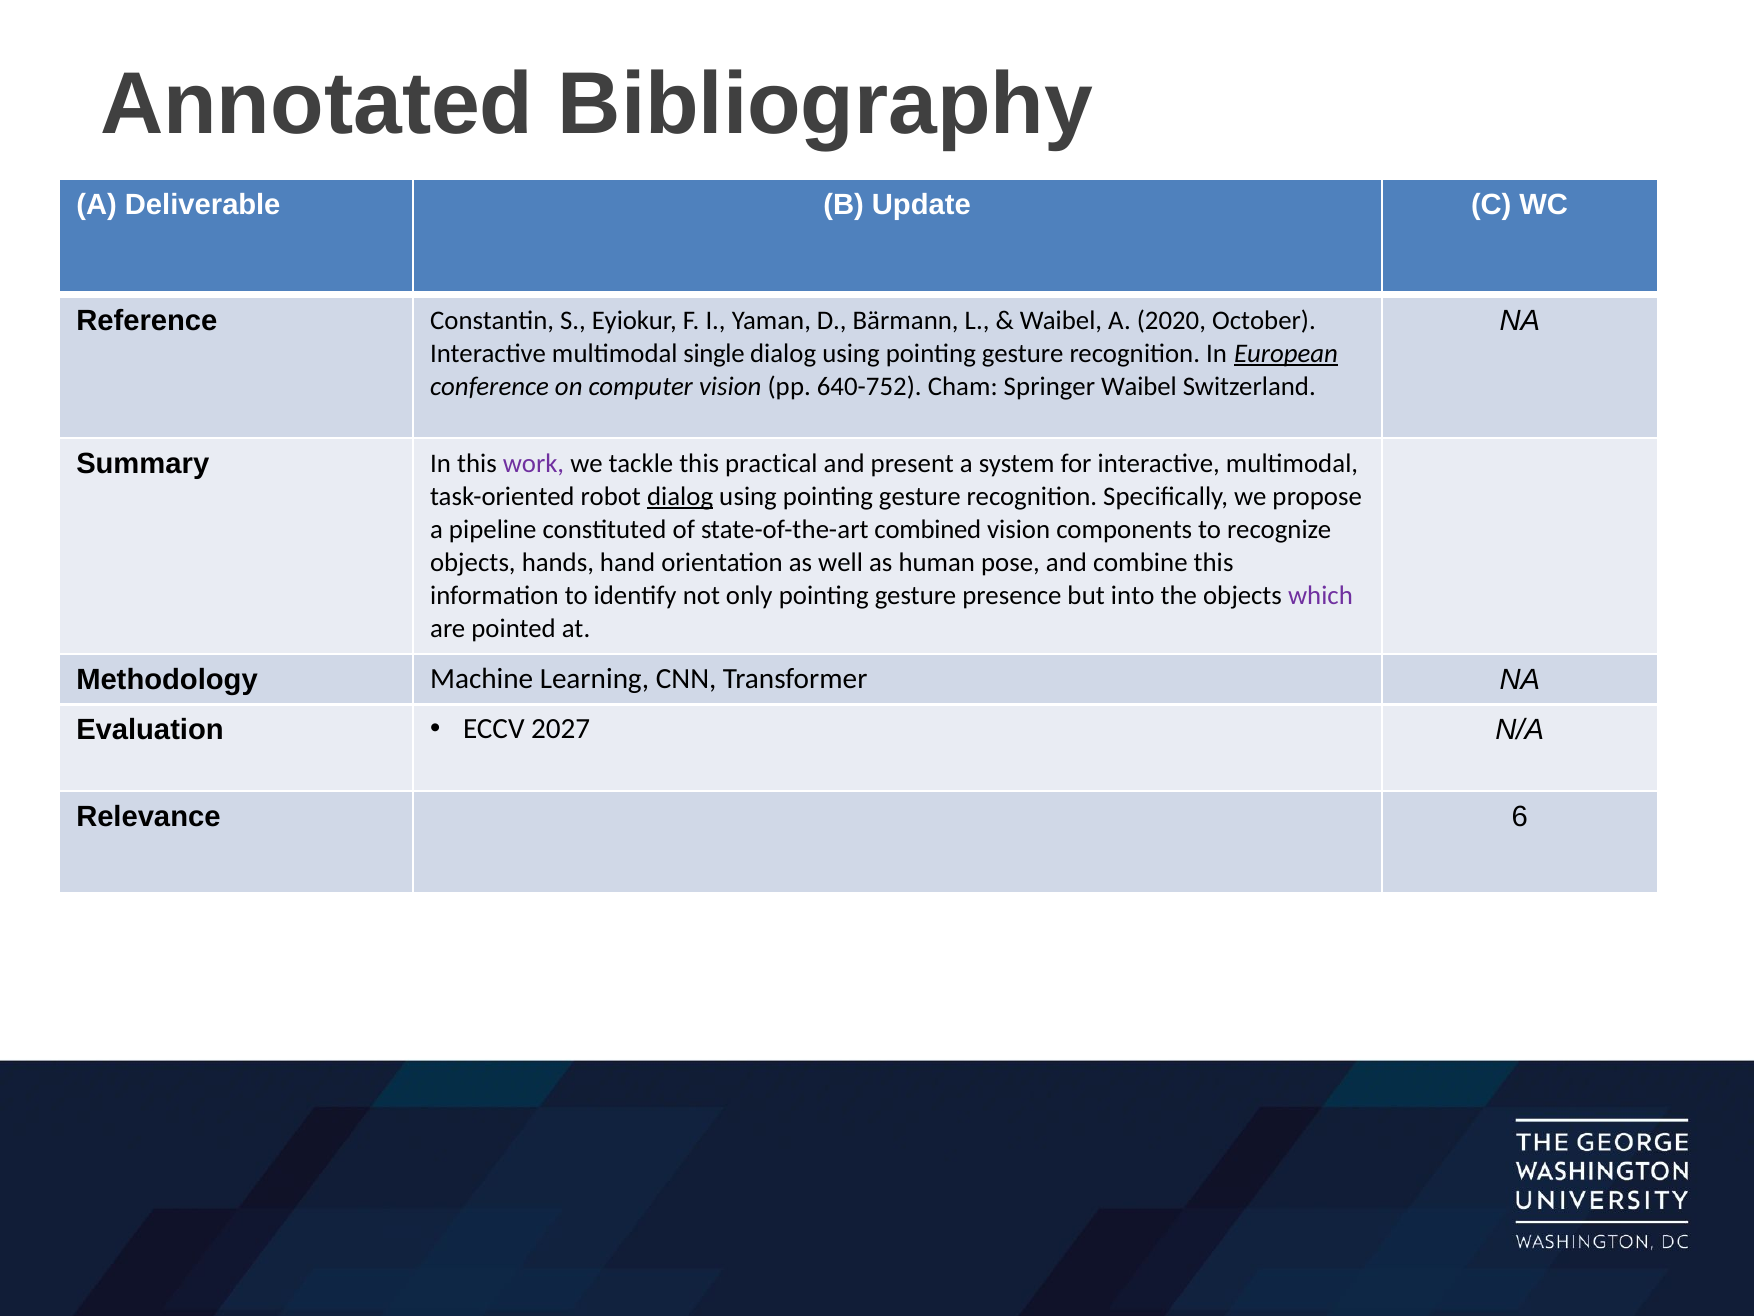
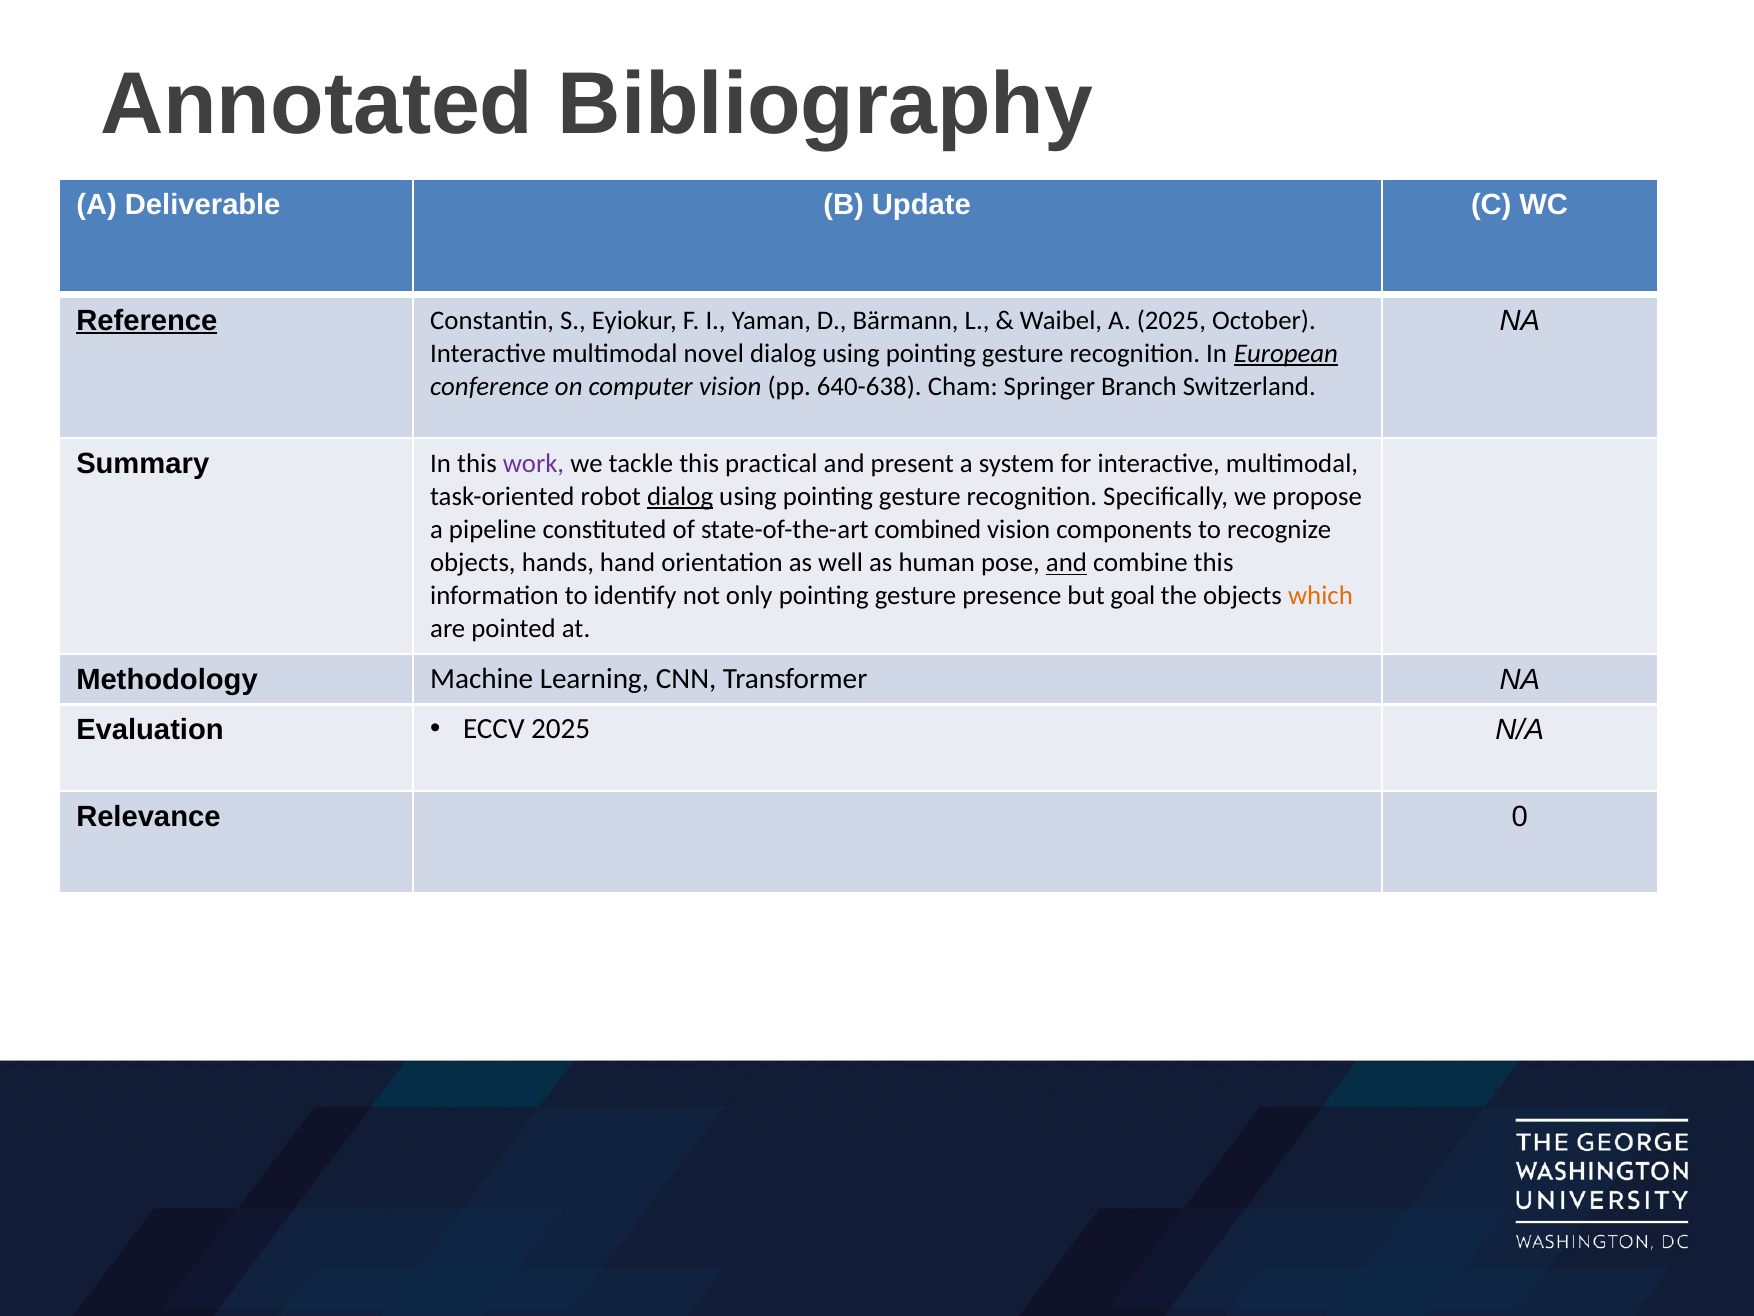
Reference underline: none -> present
A 2020: 2020 -> 2025
single: single -> novel
640-752: 640-752 -> 640-638
Springer Waibel: Waibel -> Branch
and at (1066, 563) underline: none -> present
into: into -> goal
which colour: purple -> orange
ECCV 2027: 2027 -> 2025
6: 6 -> 0
